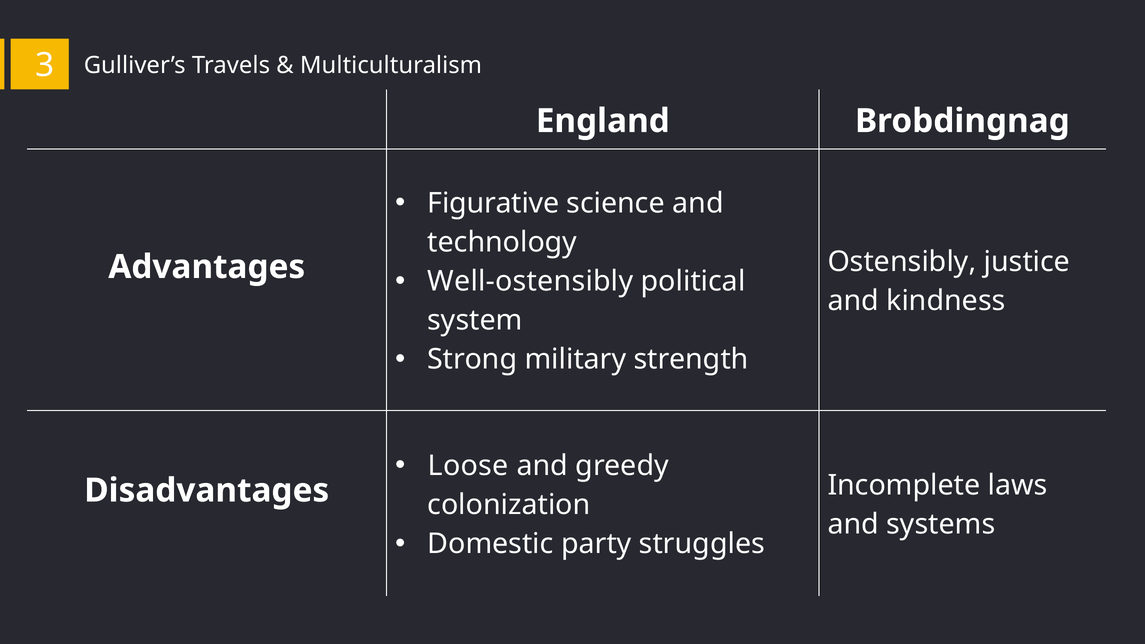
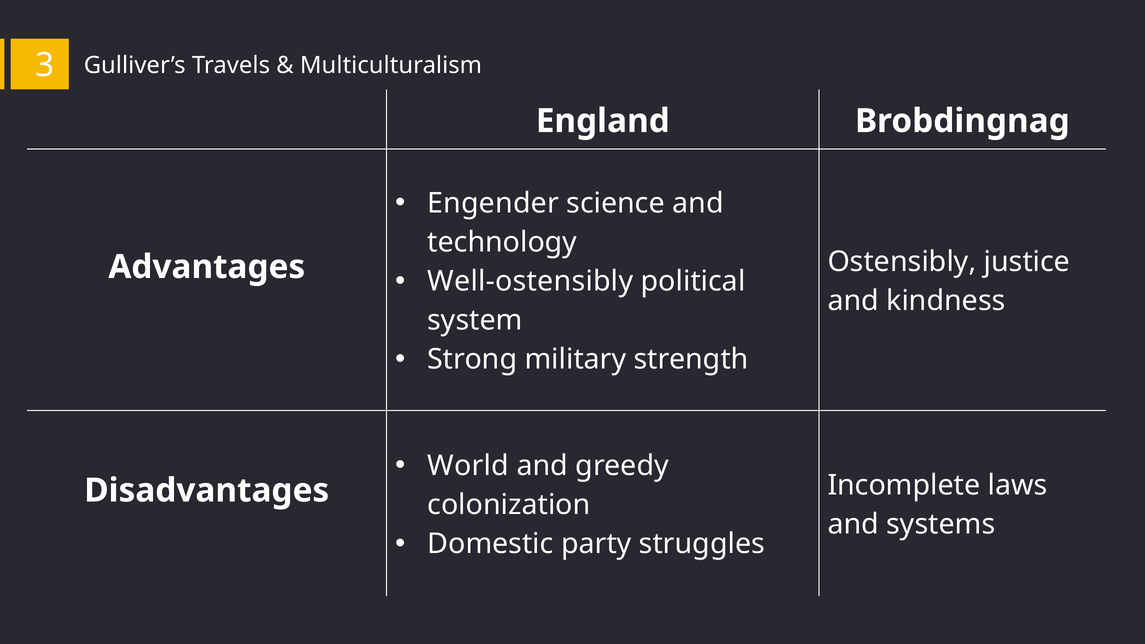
Figurative: Figurative -> Engender
Loose: Loose -> World
